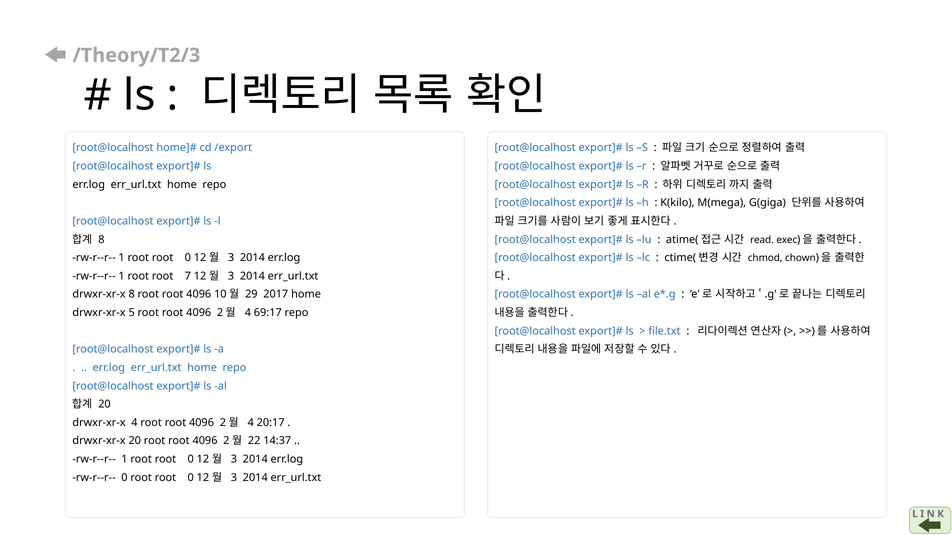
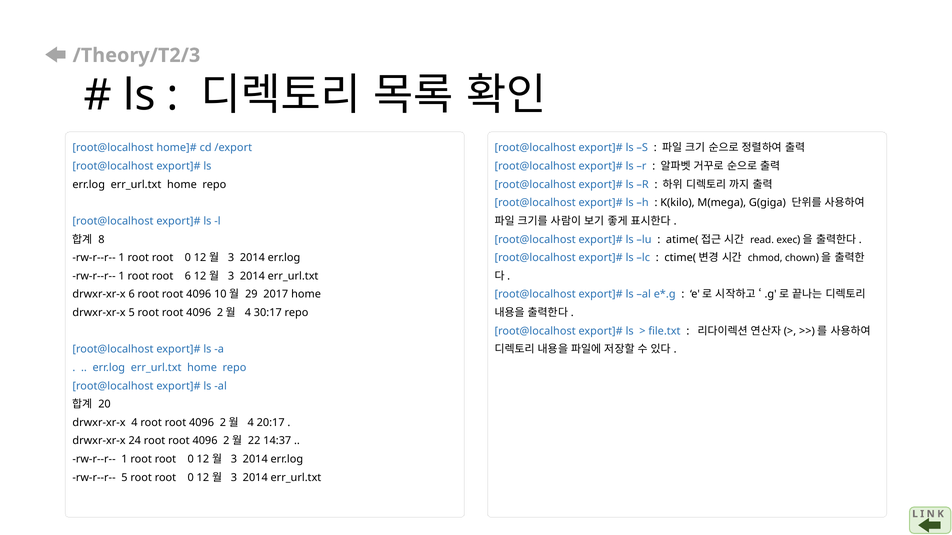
root 7: 7 -> 6
drwxr-xr-x 8: 8 -> 6
69:17: 69:17 -> 30:17
drwxr-xr-x 20: 20 -> 24
rw-r--r-- 0: 0 -> 5
